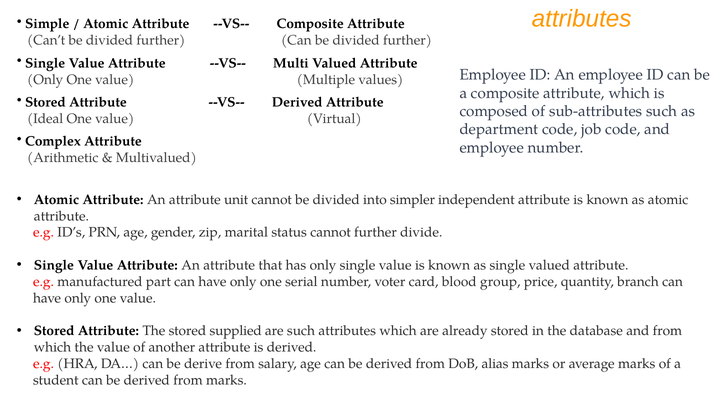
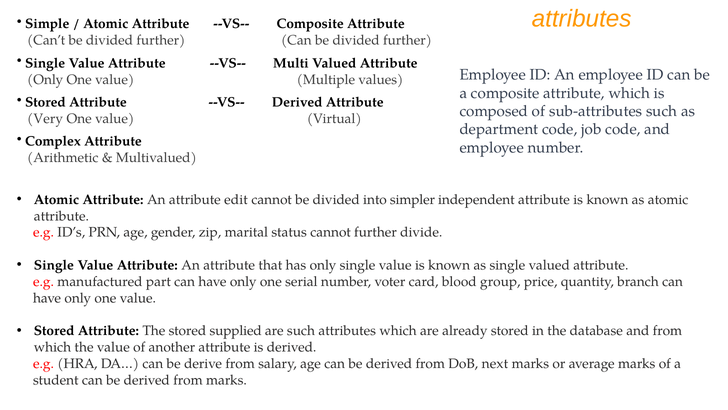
Ideal: Ideal -> Very
unit: unit -> edit
alias: alias -> next
